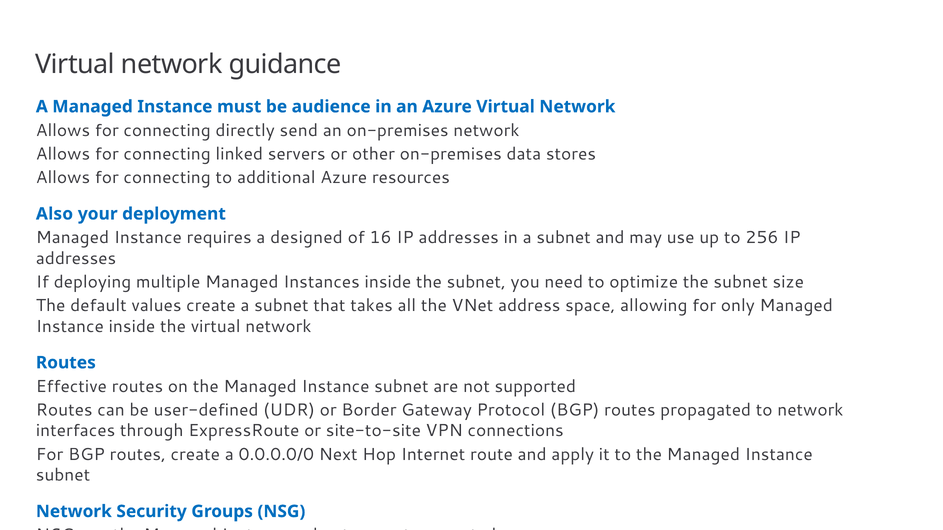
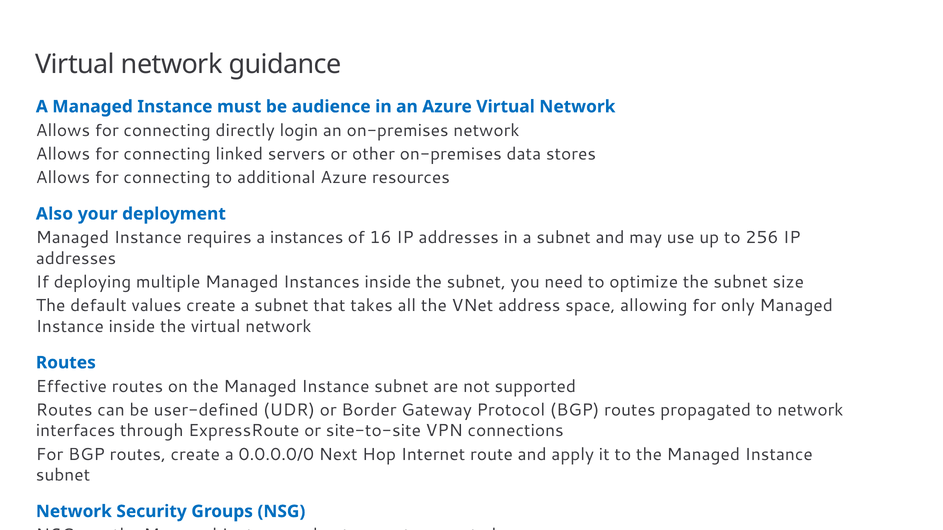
send: send -> login
a designed: designed -> instances
